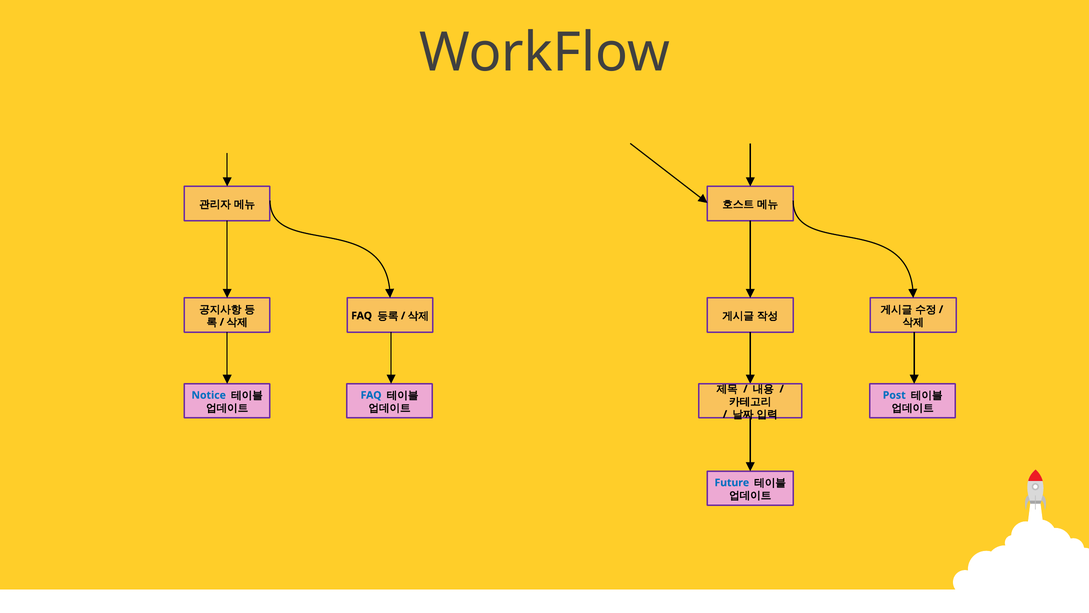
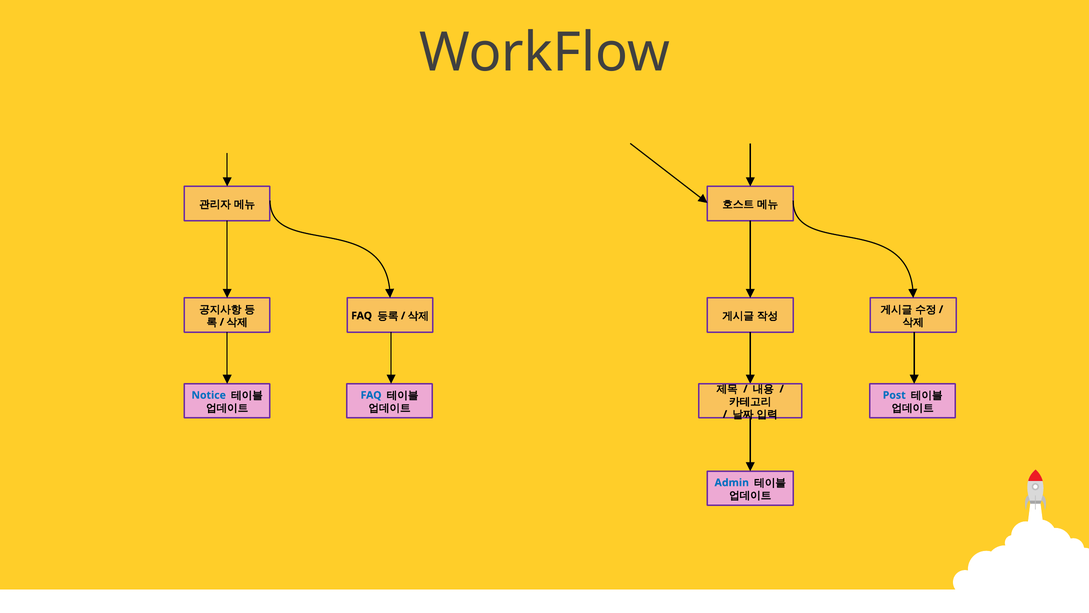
Future: Future -> Admin
